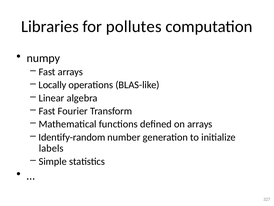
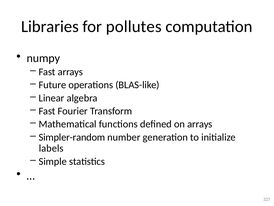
Locally: Locally -> Future
Identify-random: Identify-random -> Simpler-random
